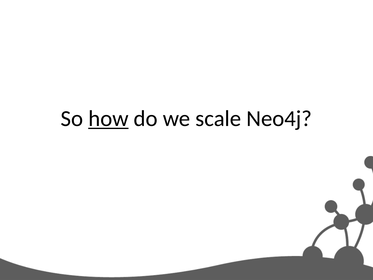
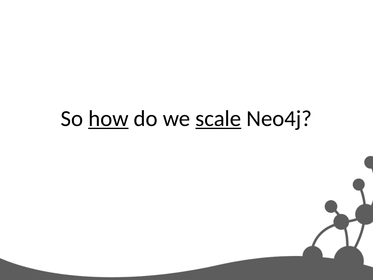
scale underline: none -> present
